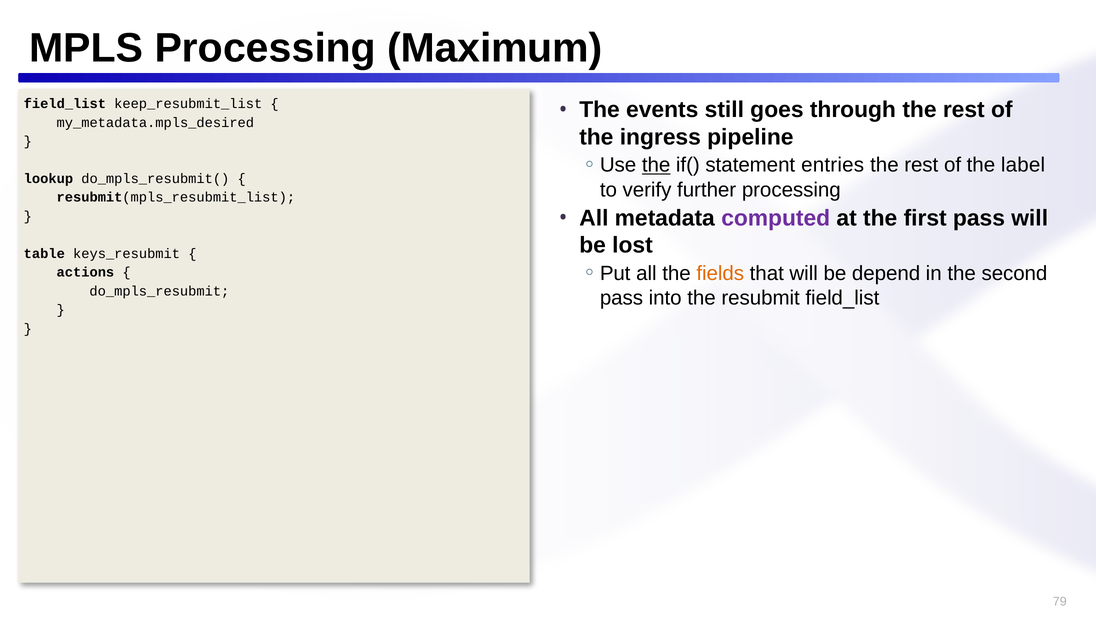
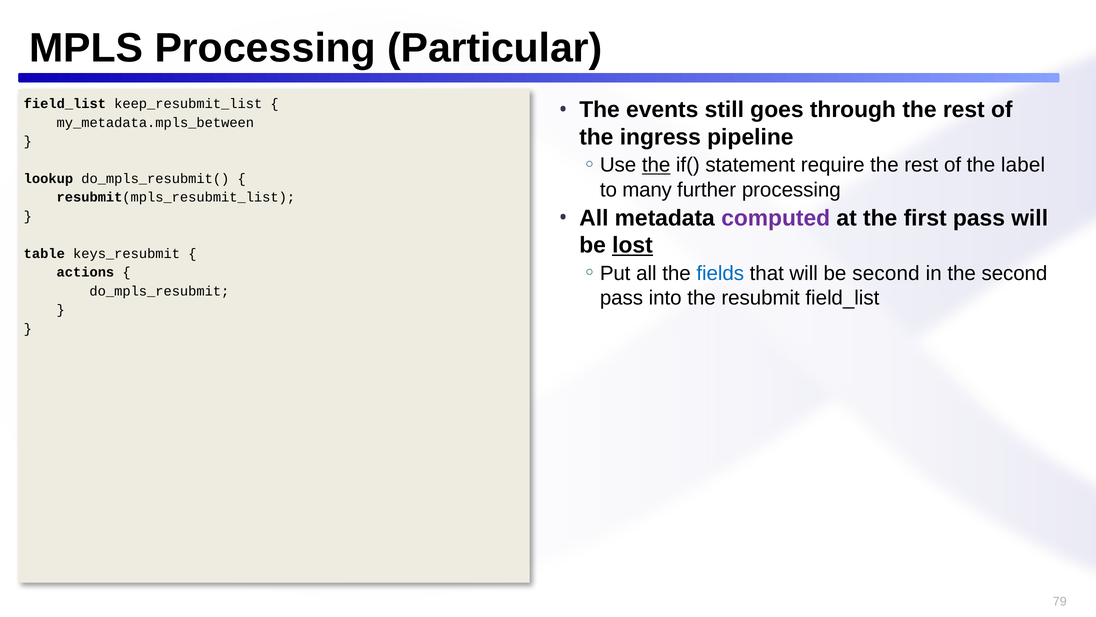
Maximum: Maximum -> Particular
my_metadata.mpls_desired: my_metadata.mpls_desired -> my_metadata.mpls_between
entries: entries -> require
verify: verify -> many
lost underline: none -> present
fields colour: orange -> blue
be depend: depend -> second
